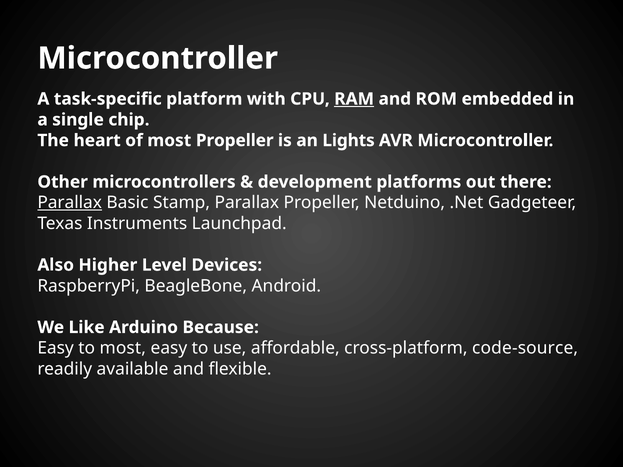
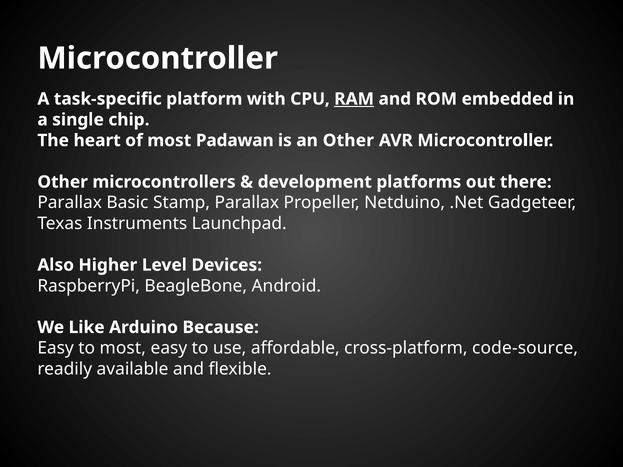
most Propeller: Propeller -> Padawan
an Lights: Lights -> Other
Parallax at (70, 203) underline: present -> none
